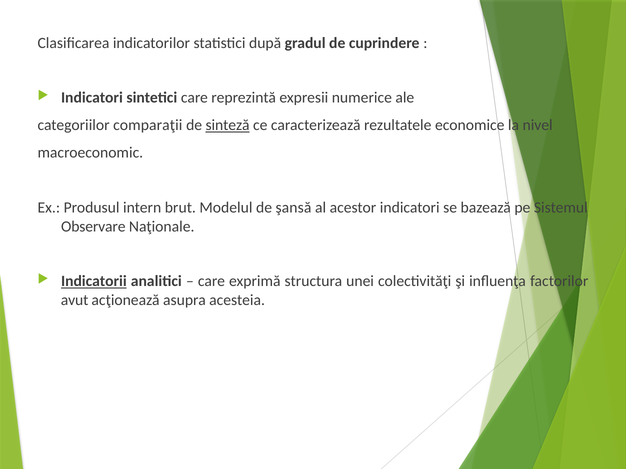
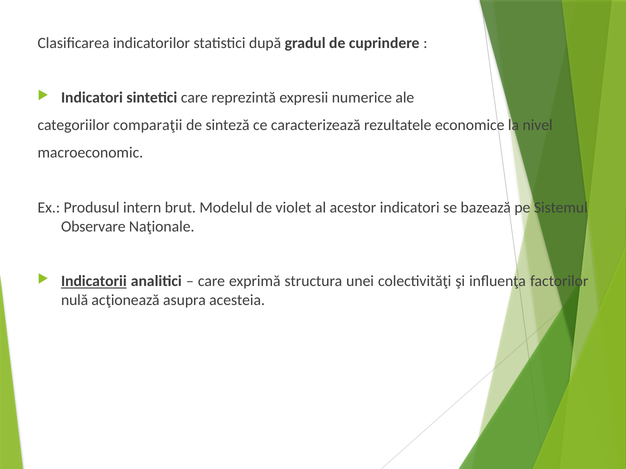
sinteză underline: present -> none
şansă: şansă -> violet
avut: avut -> nulă
